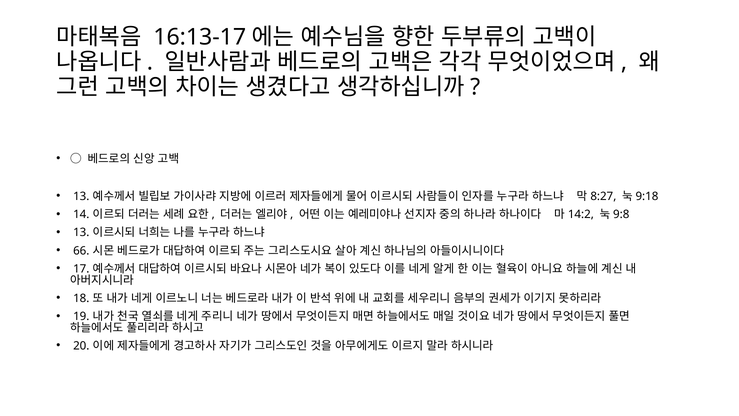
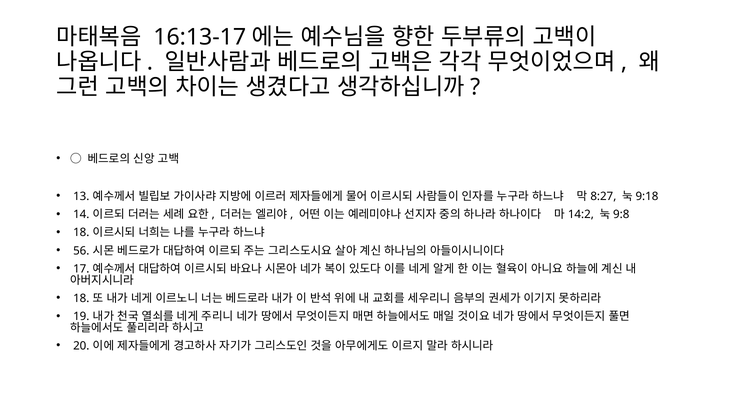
13 at (81, 233): 13 -> 18
66: 66 -> 56
